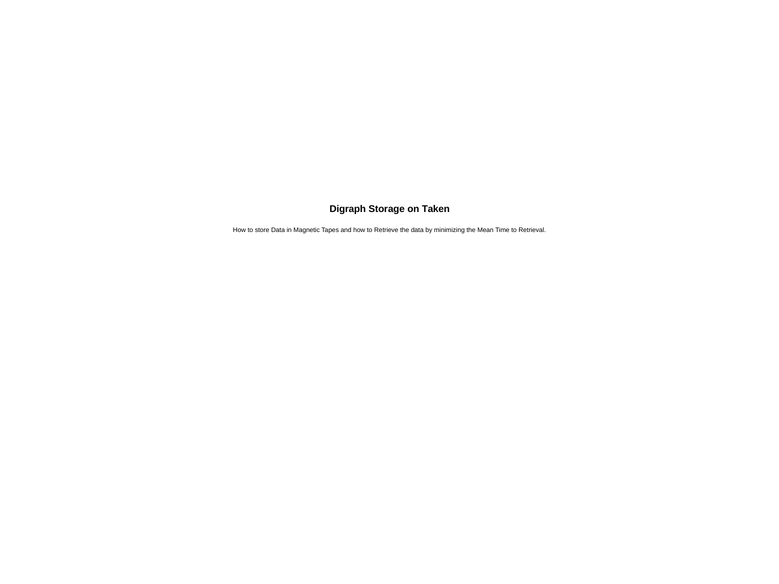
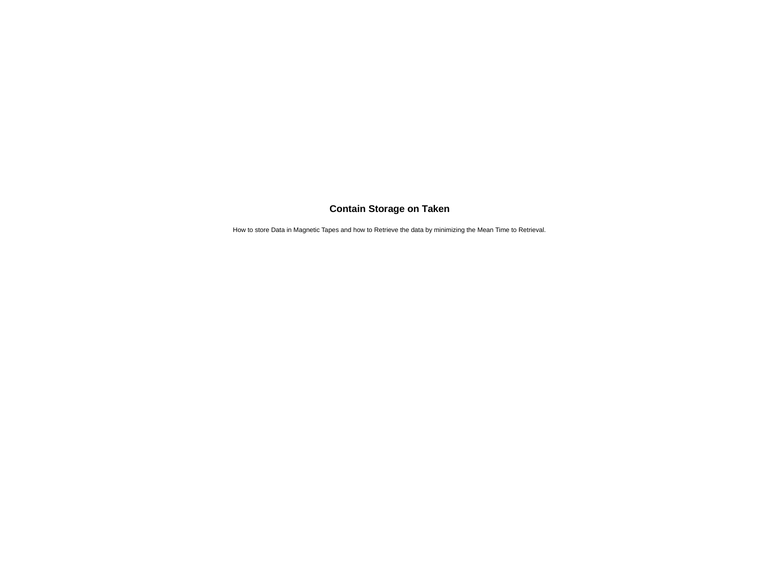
Digraph: Digraph -> Contain
